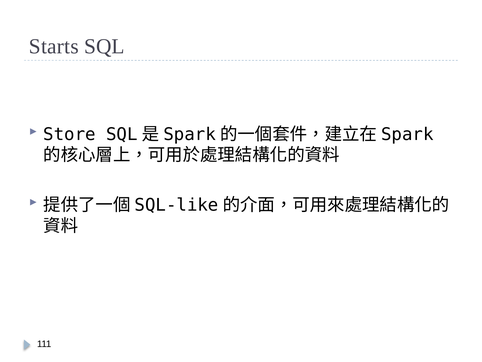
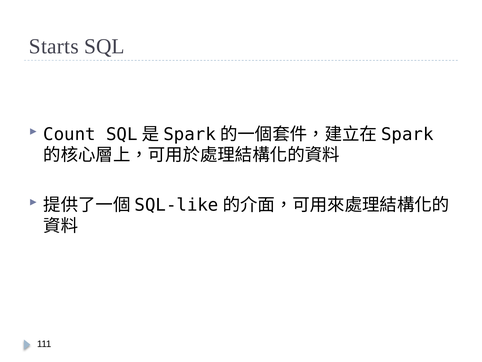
Store: Store -> Count
